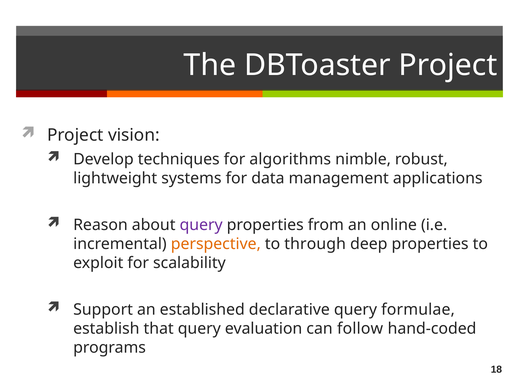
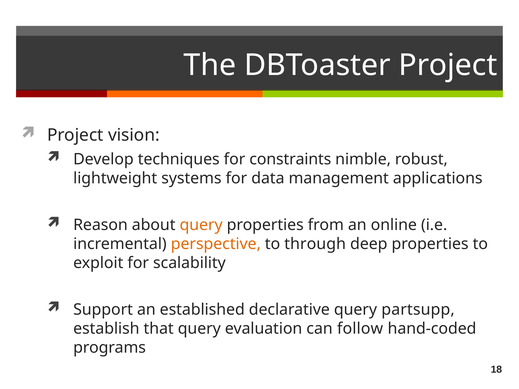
algorithms: algorithms -> constraints
query at (201, 225) colour: purple -> orange
formulae: formulae -> partsupp
